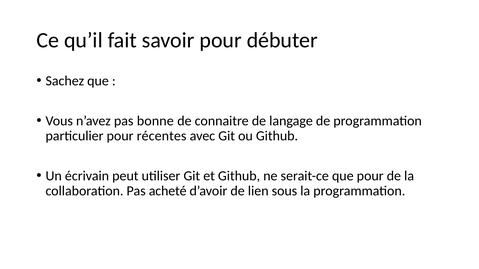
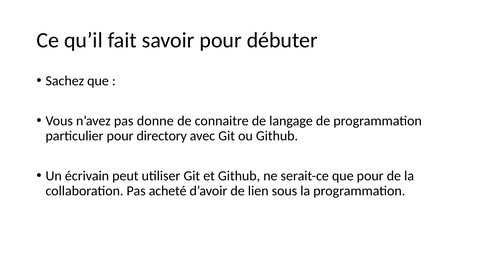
bonne: bonne -> donne
récentes: récentes -> directory
